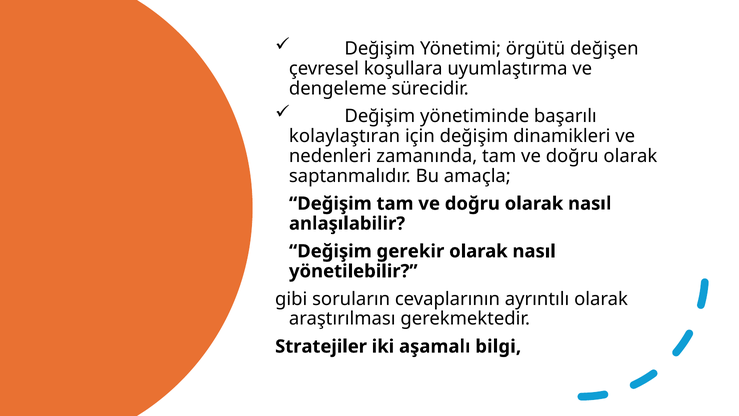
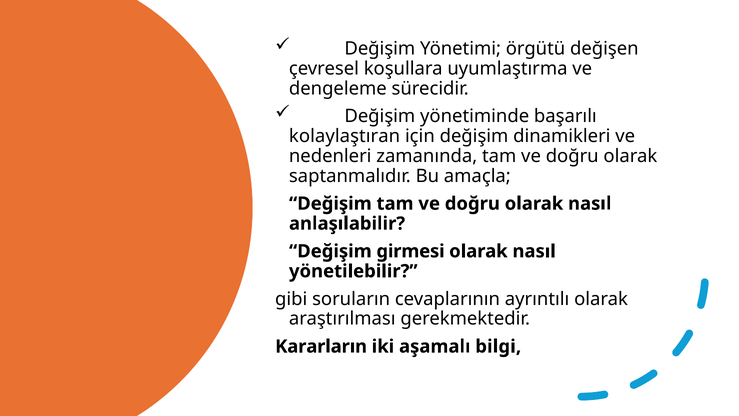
gerekir: gerekir -> girmesi
Stratejiler: Stratejiler -> Kararların
